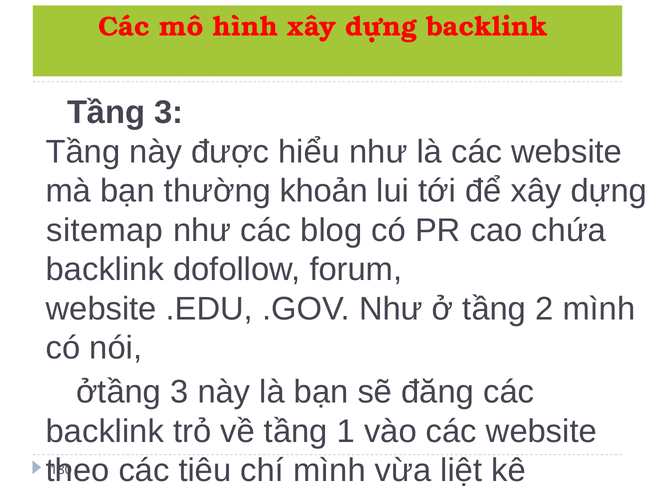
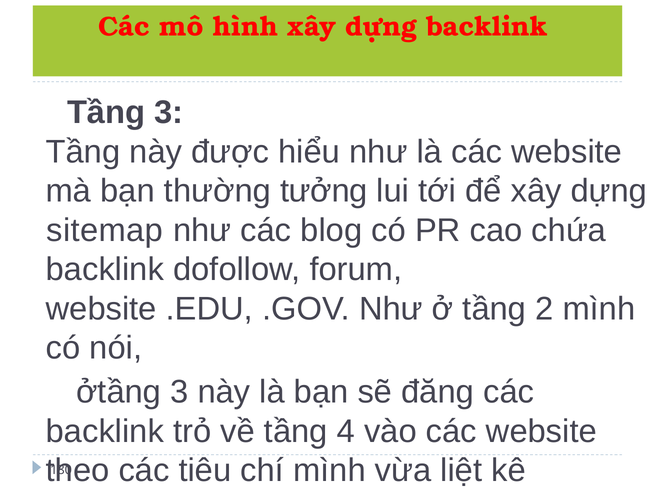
khoản: khoản -> tưởng
1: 1 -> 4
